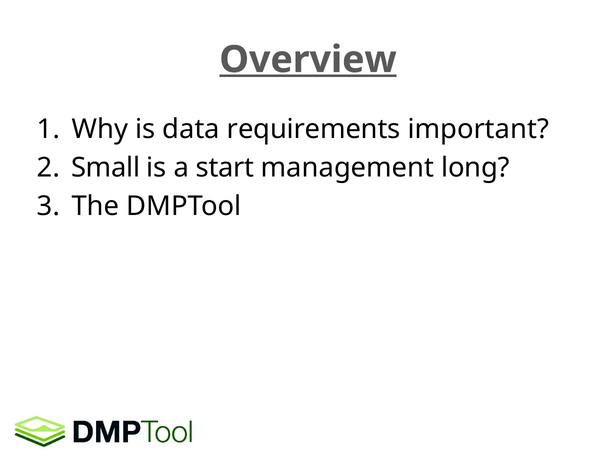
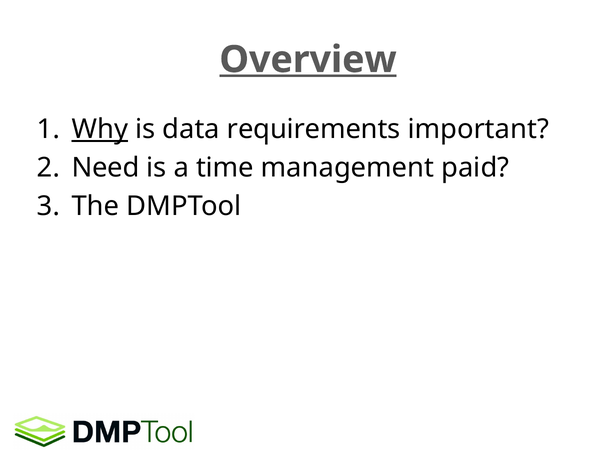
Why underline: none -> present
Small: Small -> Need
start: start -> time
long: long -> paid
